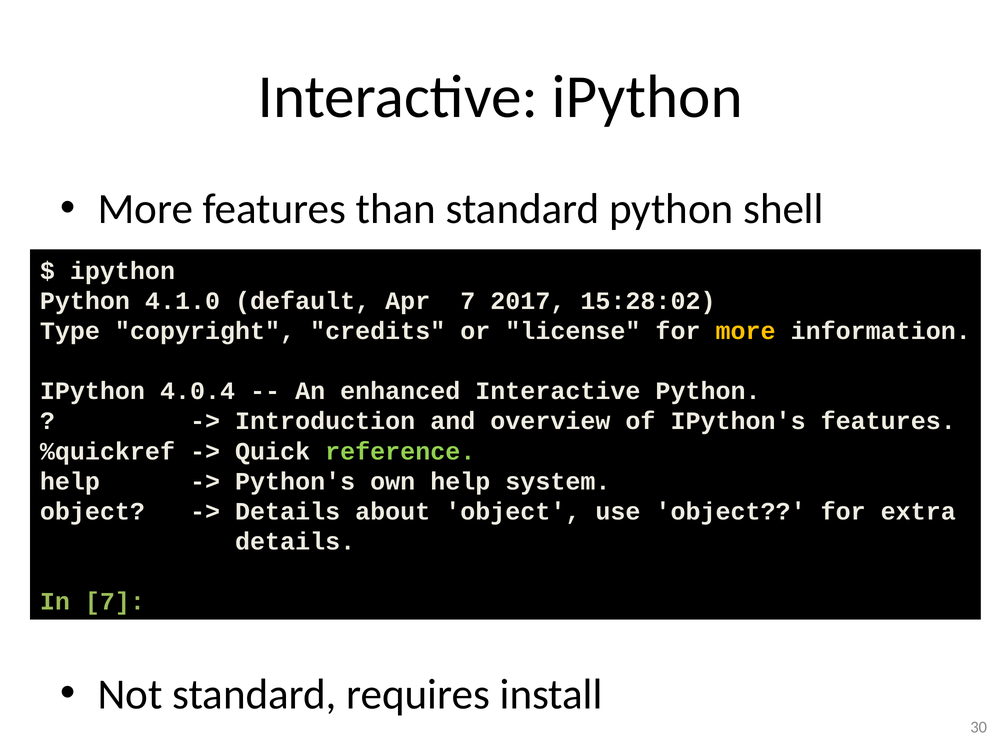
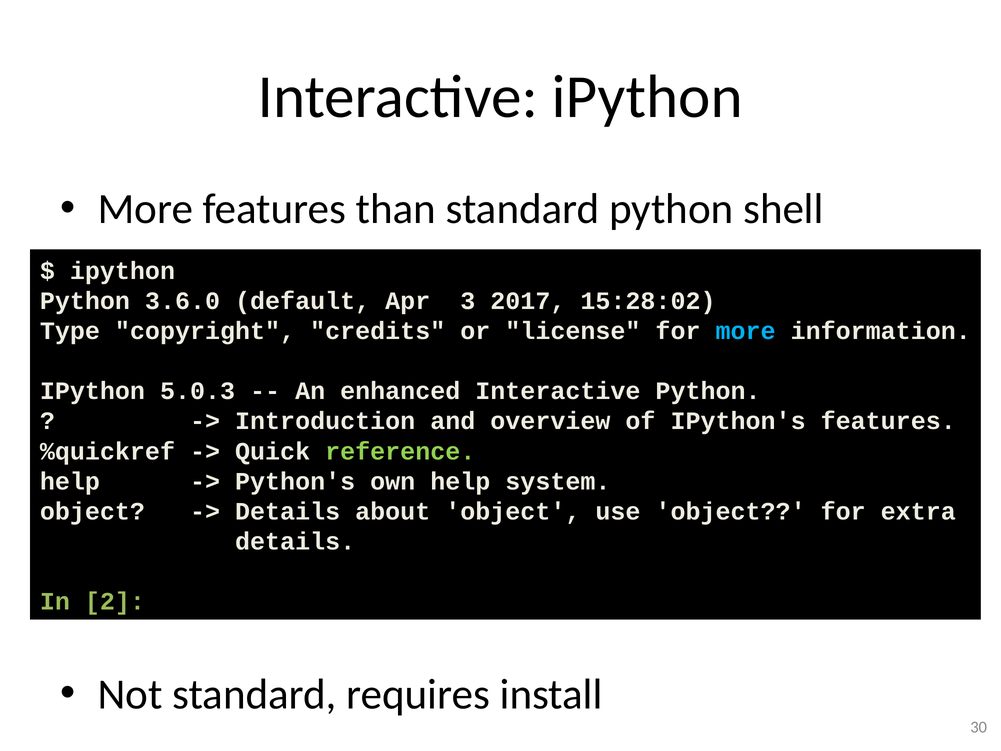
4.1.0: 4.1.0 -> 3.6.0
Apr 7: 7 -> 3
more at (746, 331) colour: yellow -> light blue
4.0.4: 4.0.4 -> 5.0.3
In 7: 7 -> 2
